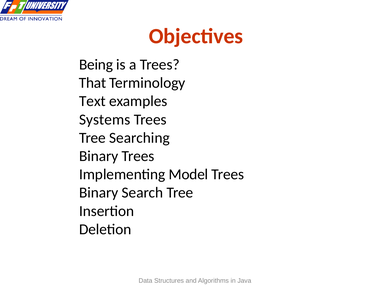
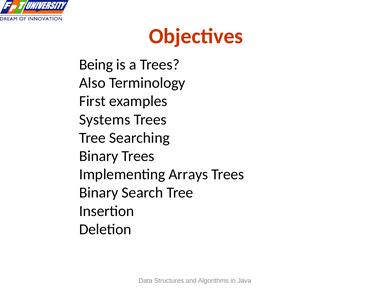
That: That -> Also
Text: Text -> First
Model: Model -> Arrays
